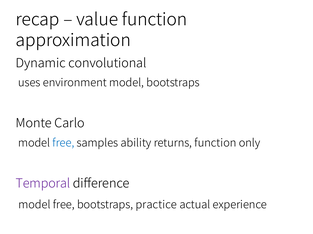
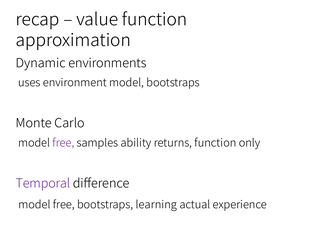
convolutional: convolutional -> environments
free at (63, 143) colour: blue -> purple
practice: practice -> learning
